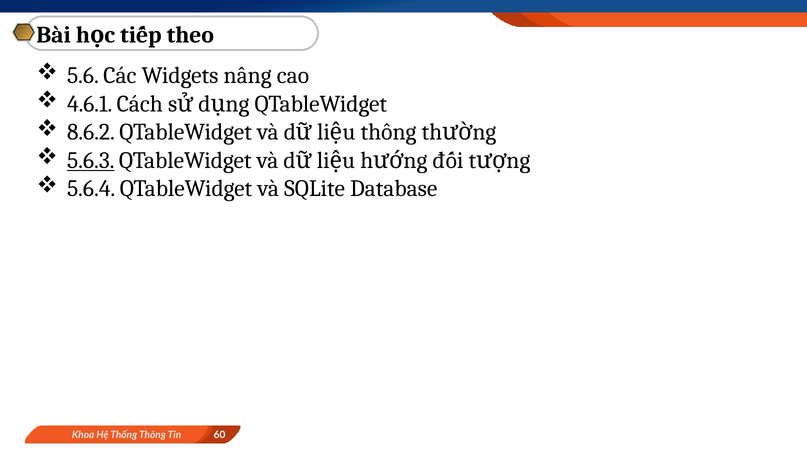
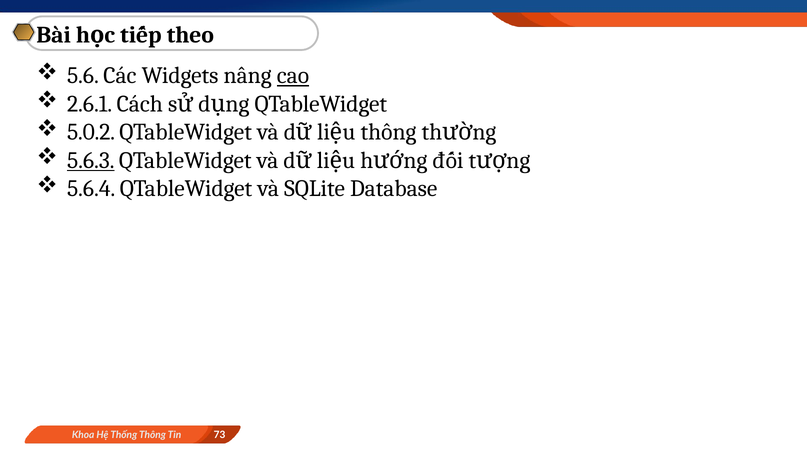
cao underline: none -> present
4.6.1: 4.6.1 -> 2.6.1
8.6.2: 8.6.2 -> 5.0.2
60: 60 -> 73
